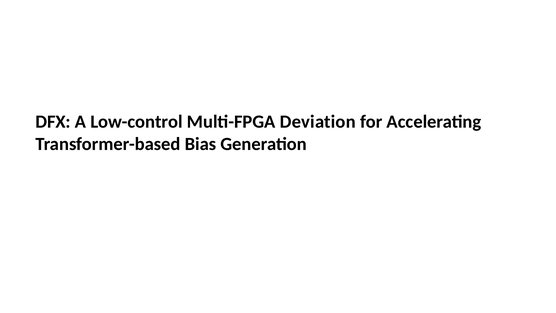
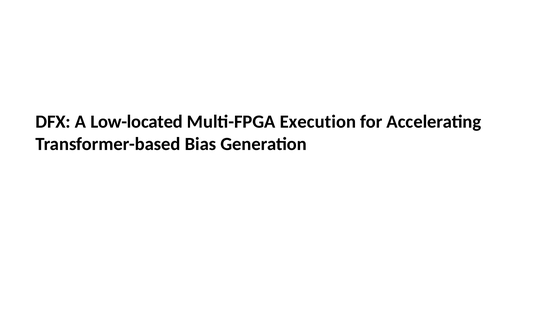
Low-control: Low-control -> Low-located
Deviation: Deviation -> Execution
